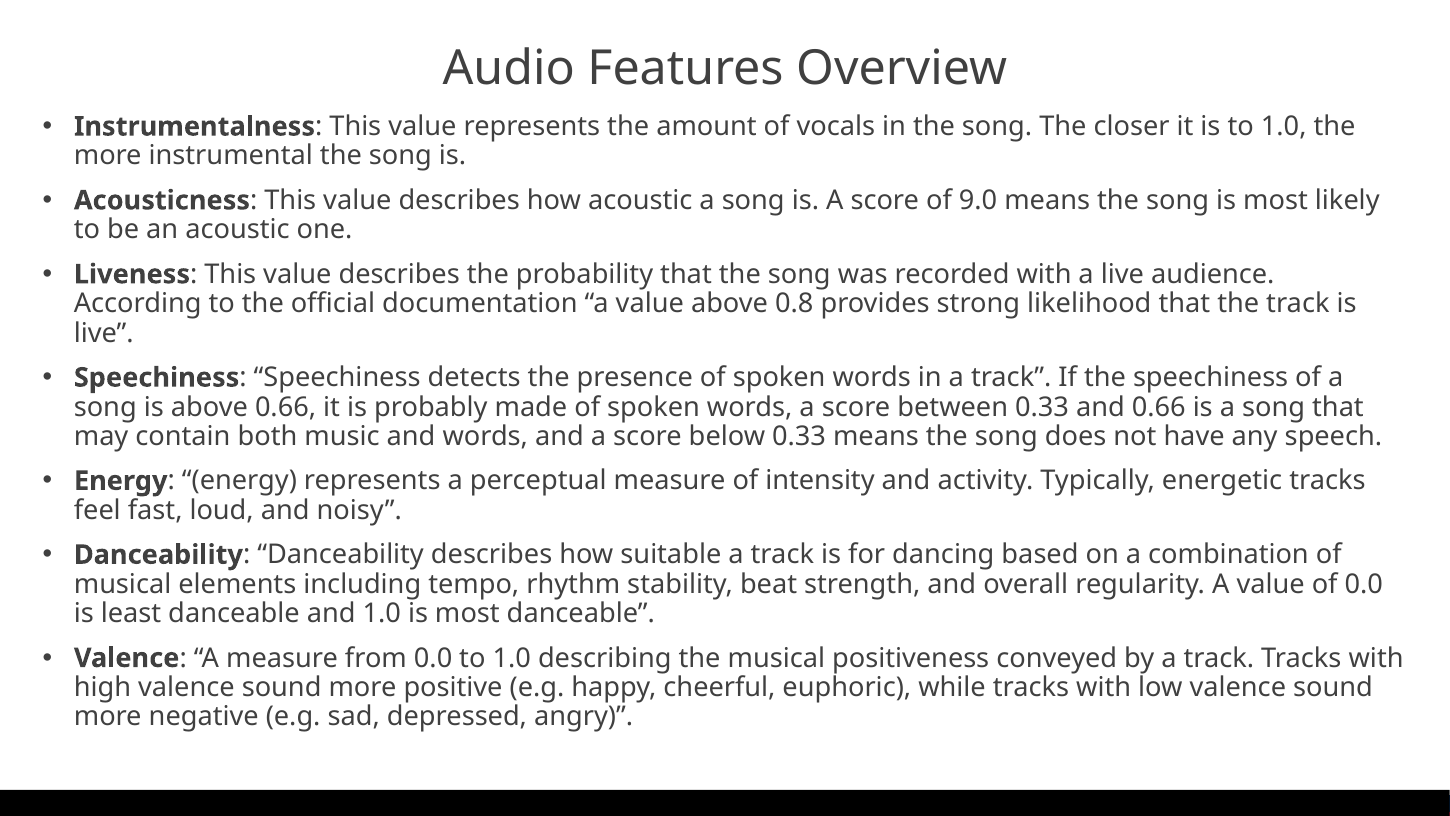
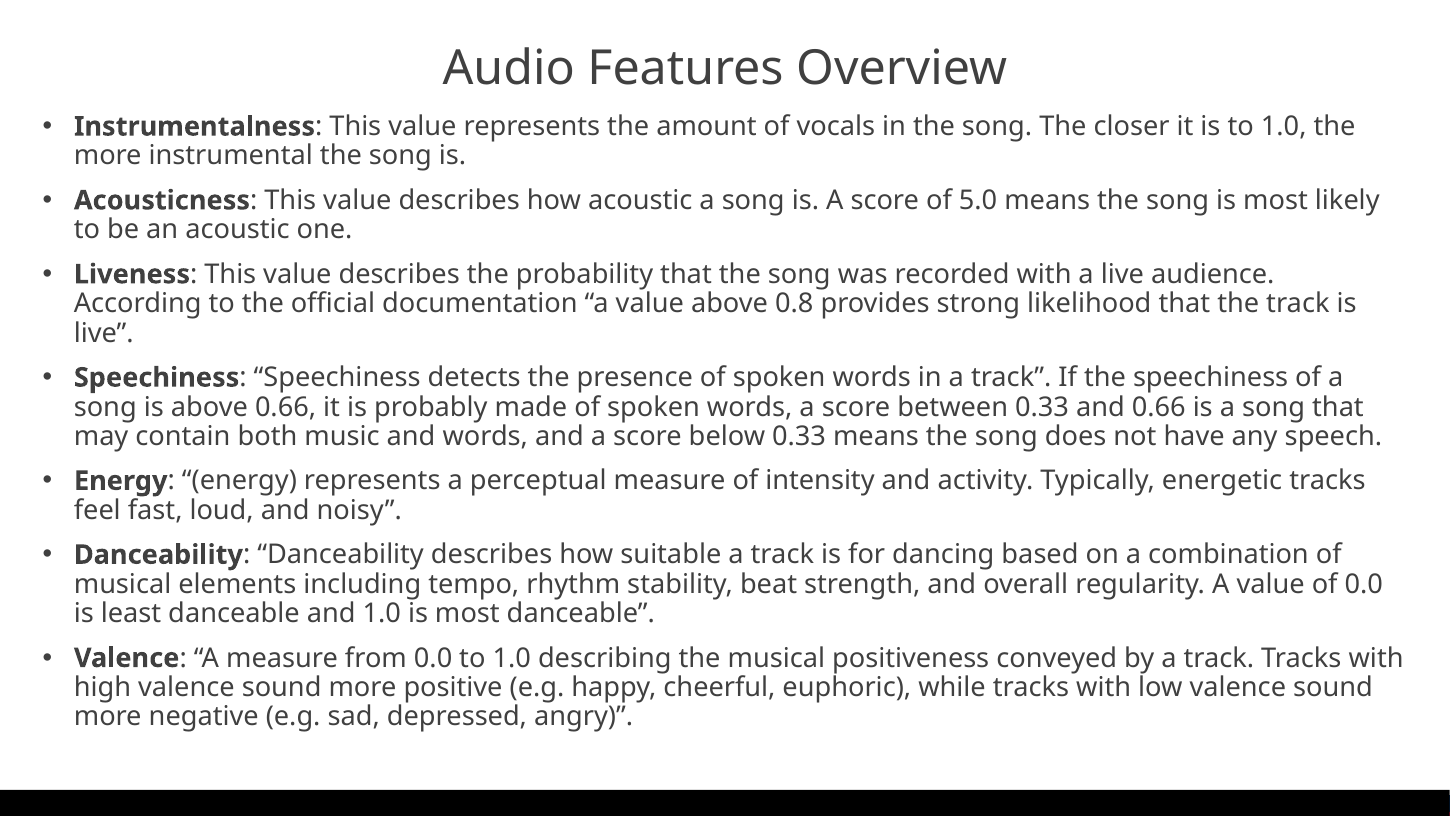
9.0: 9.0 -> 5.0
